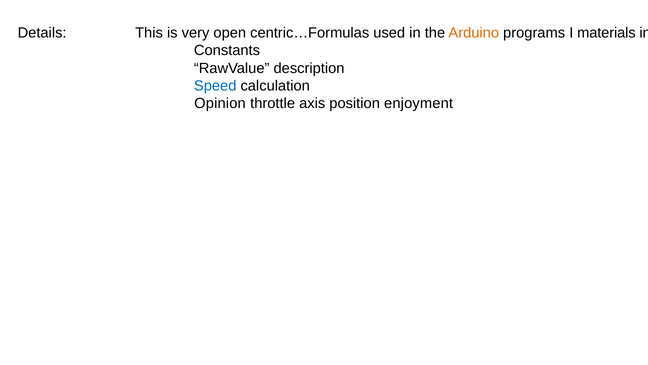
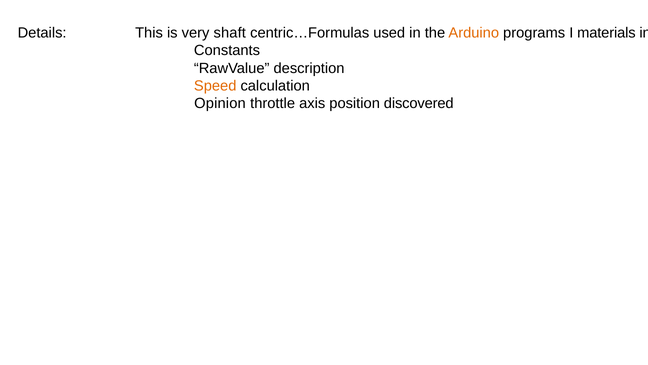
open: open -> shaft
Speed colour: blue -> orange
enjoyment: enjoyment -> discovered
